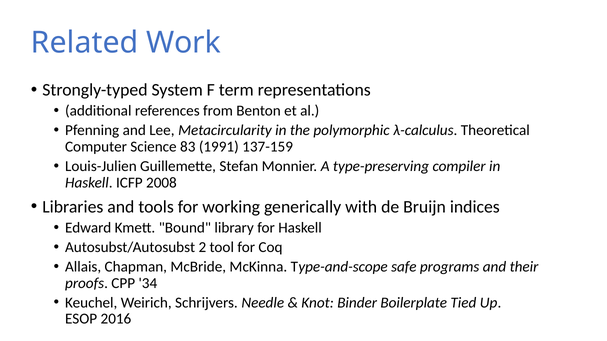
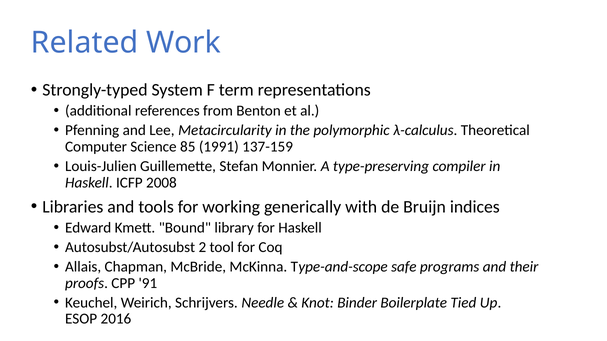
83: 83 -> 85
34: 34 -> 91
